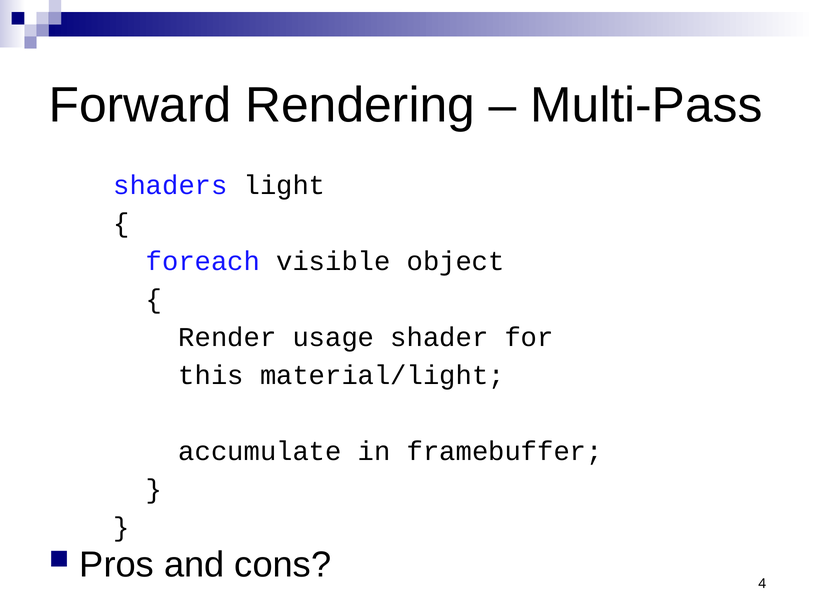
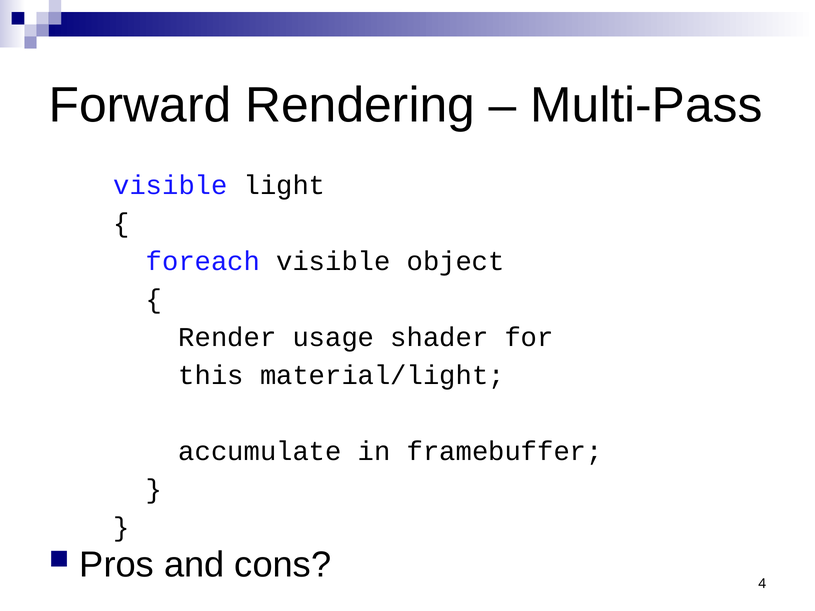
shaders at (170, 185): shaders -> visible
